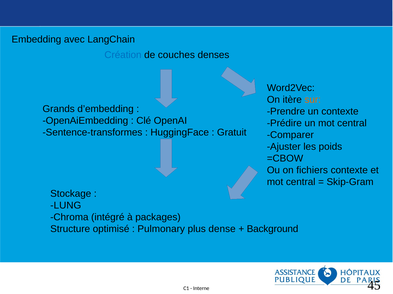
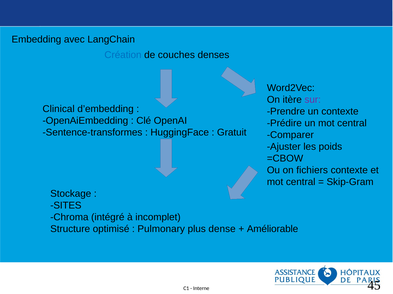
sur colour: orange -> purple
Grands: Grands -> Clinical
LUNG: LUNG -> SITES
packages: packages -> incomplet
Background: Background -> Améliorable
